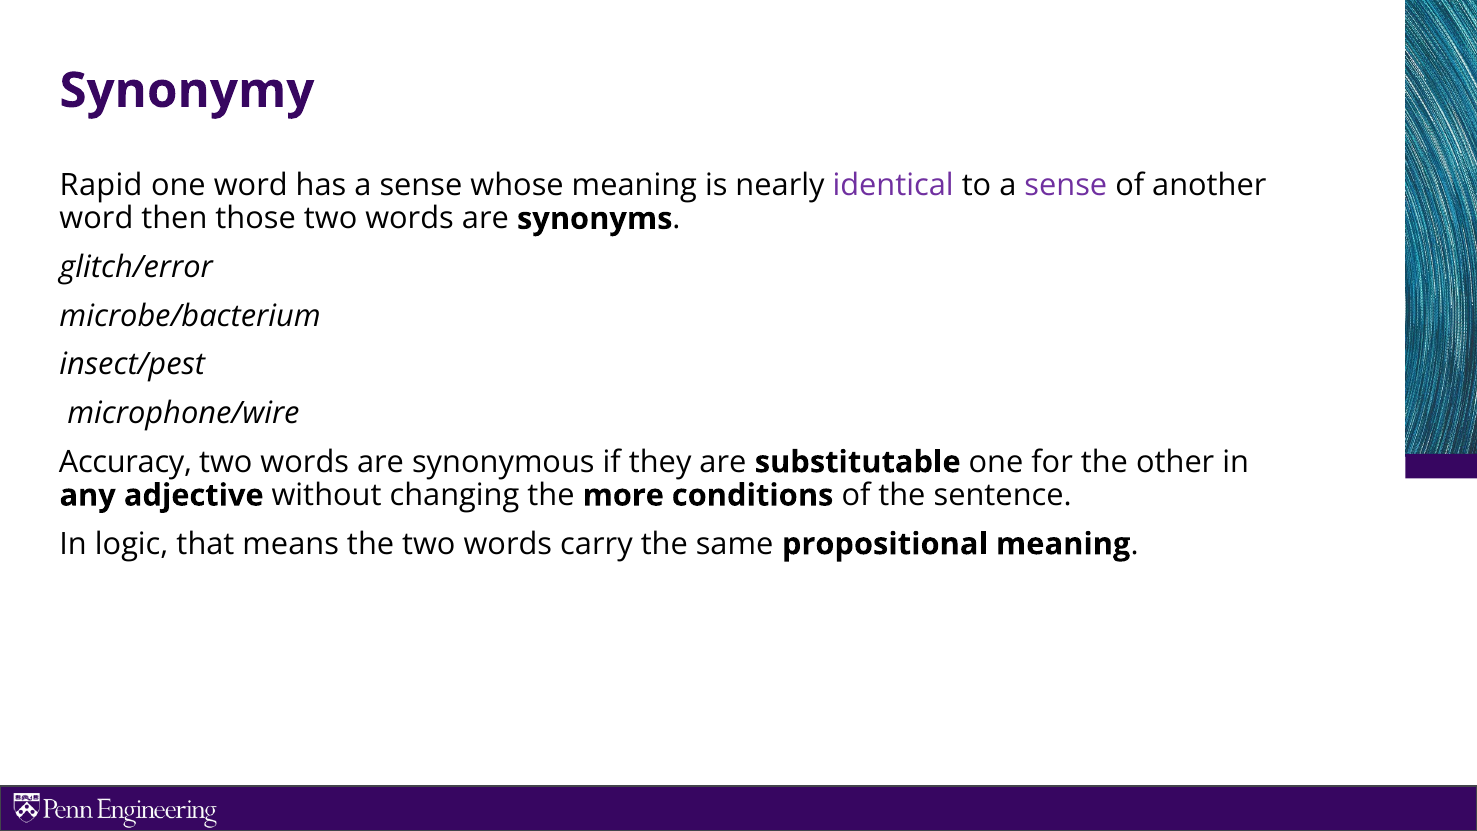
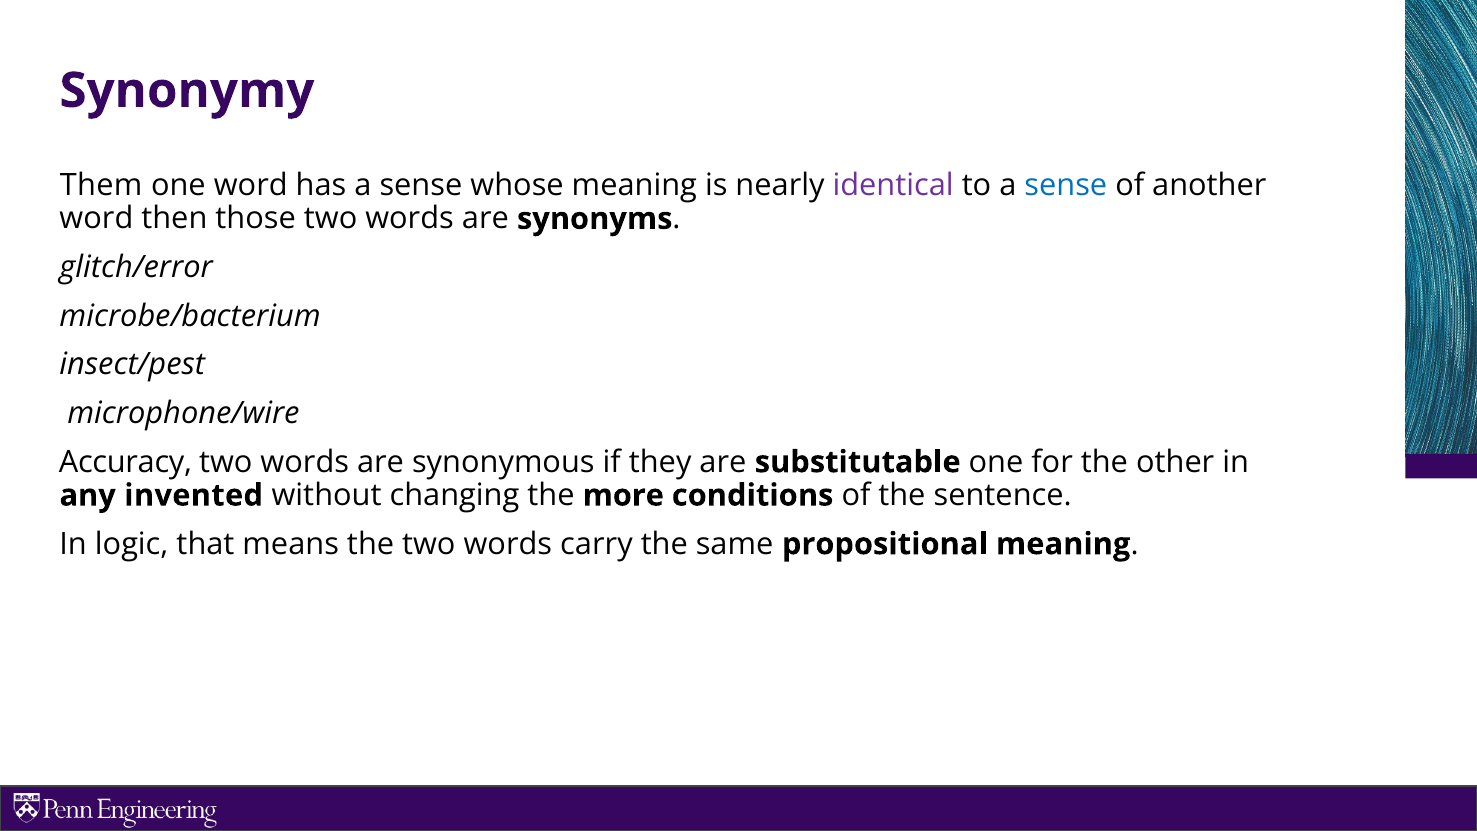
Rapid: Rapid -> Them
sense at (1066, 185) colour: purple -> blue
adjective: adjective -> invented
